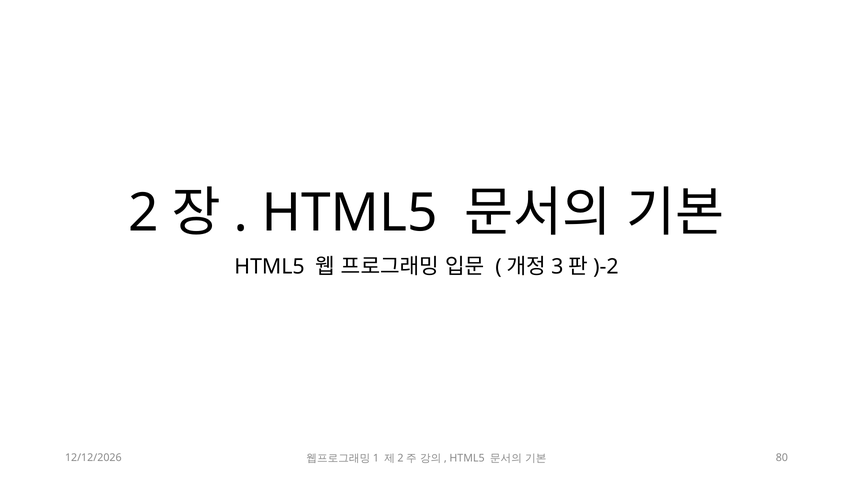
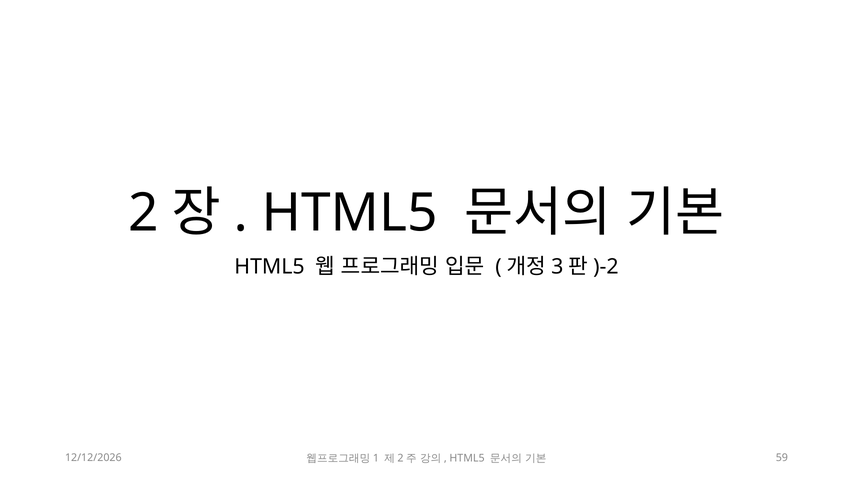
80: 80 -> 59
